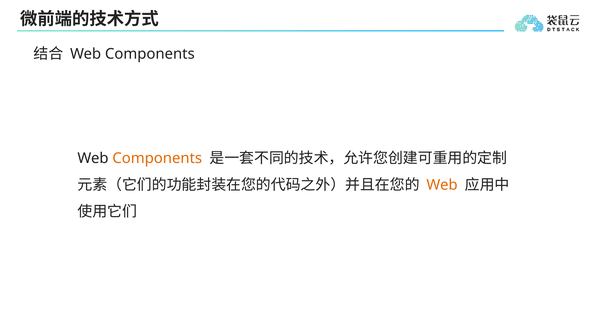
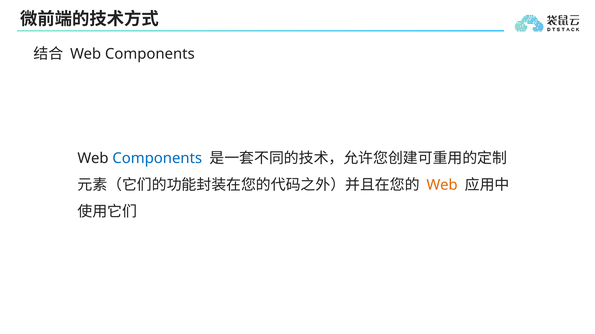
Components at (157, 158) colour: orange -> blue
